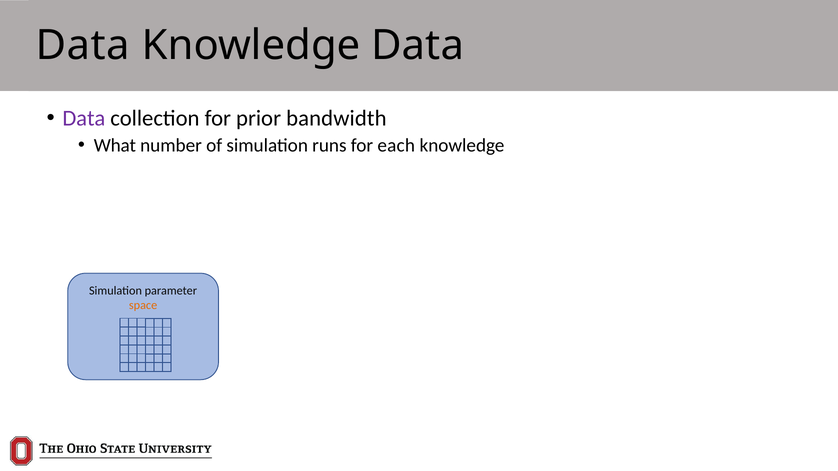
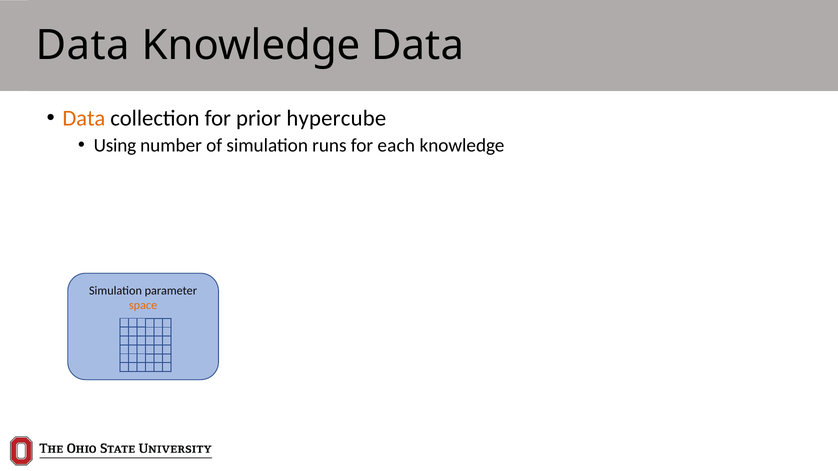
Data at (84, 118) colour: purple -> orange
bandwidth: bandwidth -> hypercube
What: What -> Using
